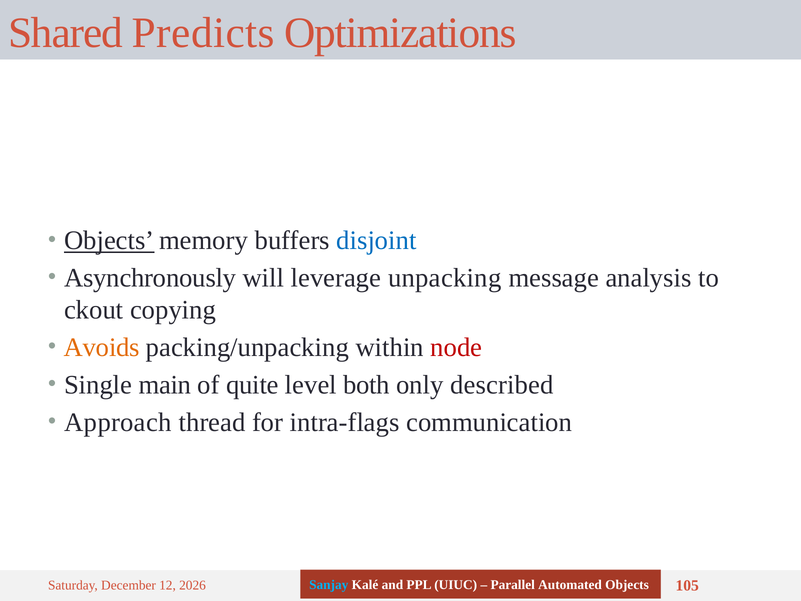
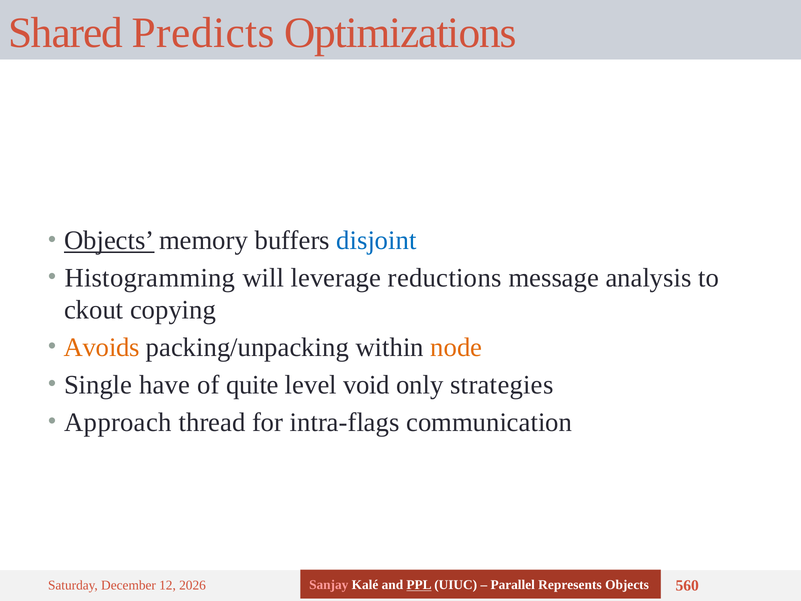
Asynchronously: Asynchronously -> Histogramming
unpacking: unpacking -> reductions
node colour: red -> orange
main: main -> have
both: both -> void
described: described -> strategies
Sanjay colour: light blue -> pink
PPL underline: none -> present
Automated: Automated -> Represents
105: 105 -> 560
